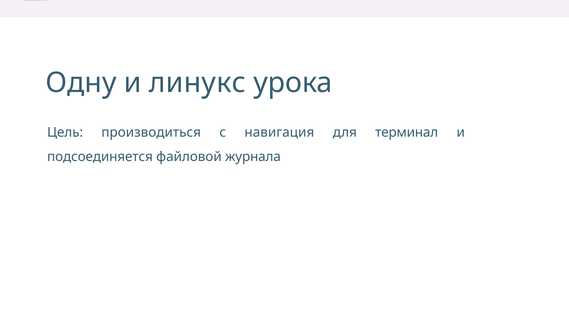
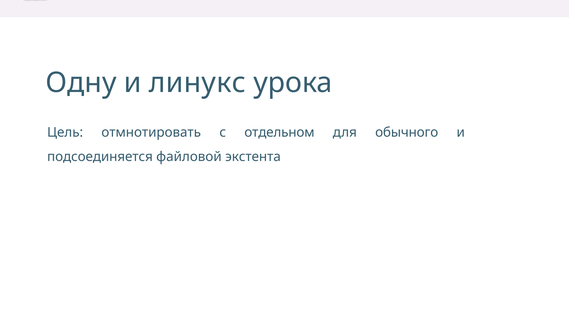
производиться: производиться -> отмнотировать
навигация: навигация -> отдельном
терминал: терминал -> обычного
журнала: журнала -> экстента
